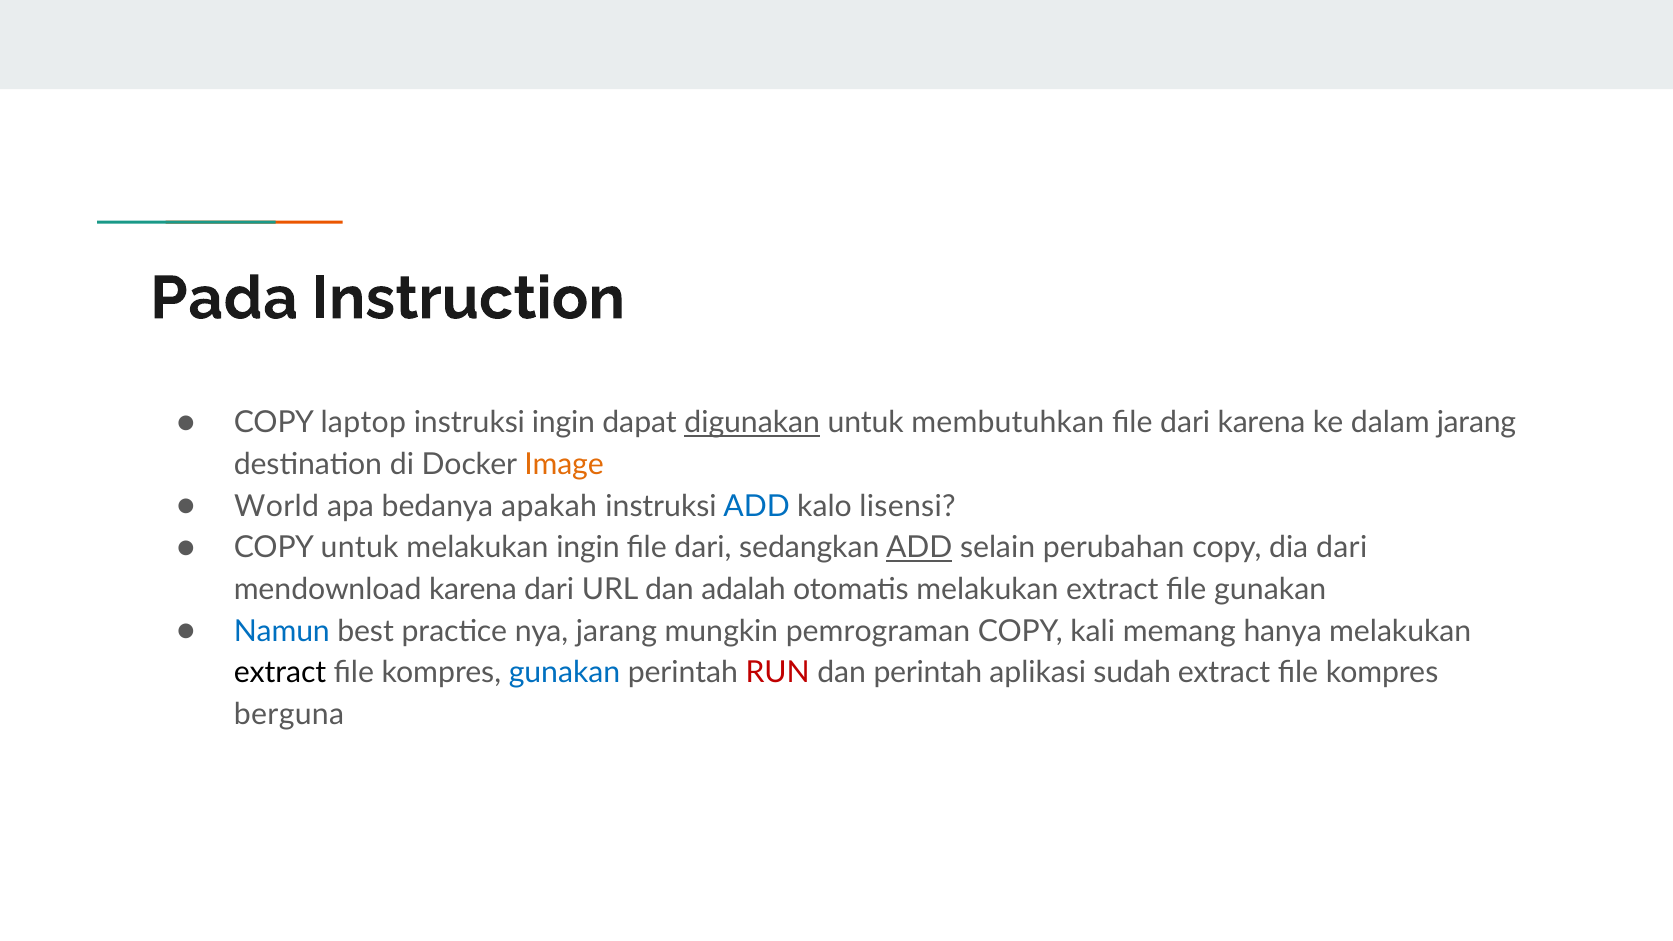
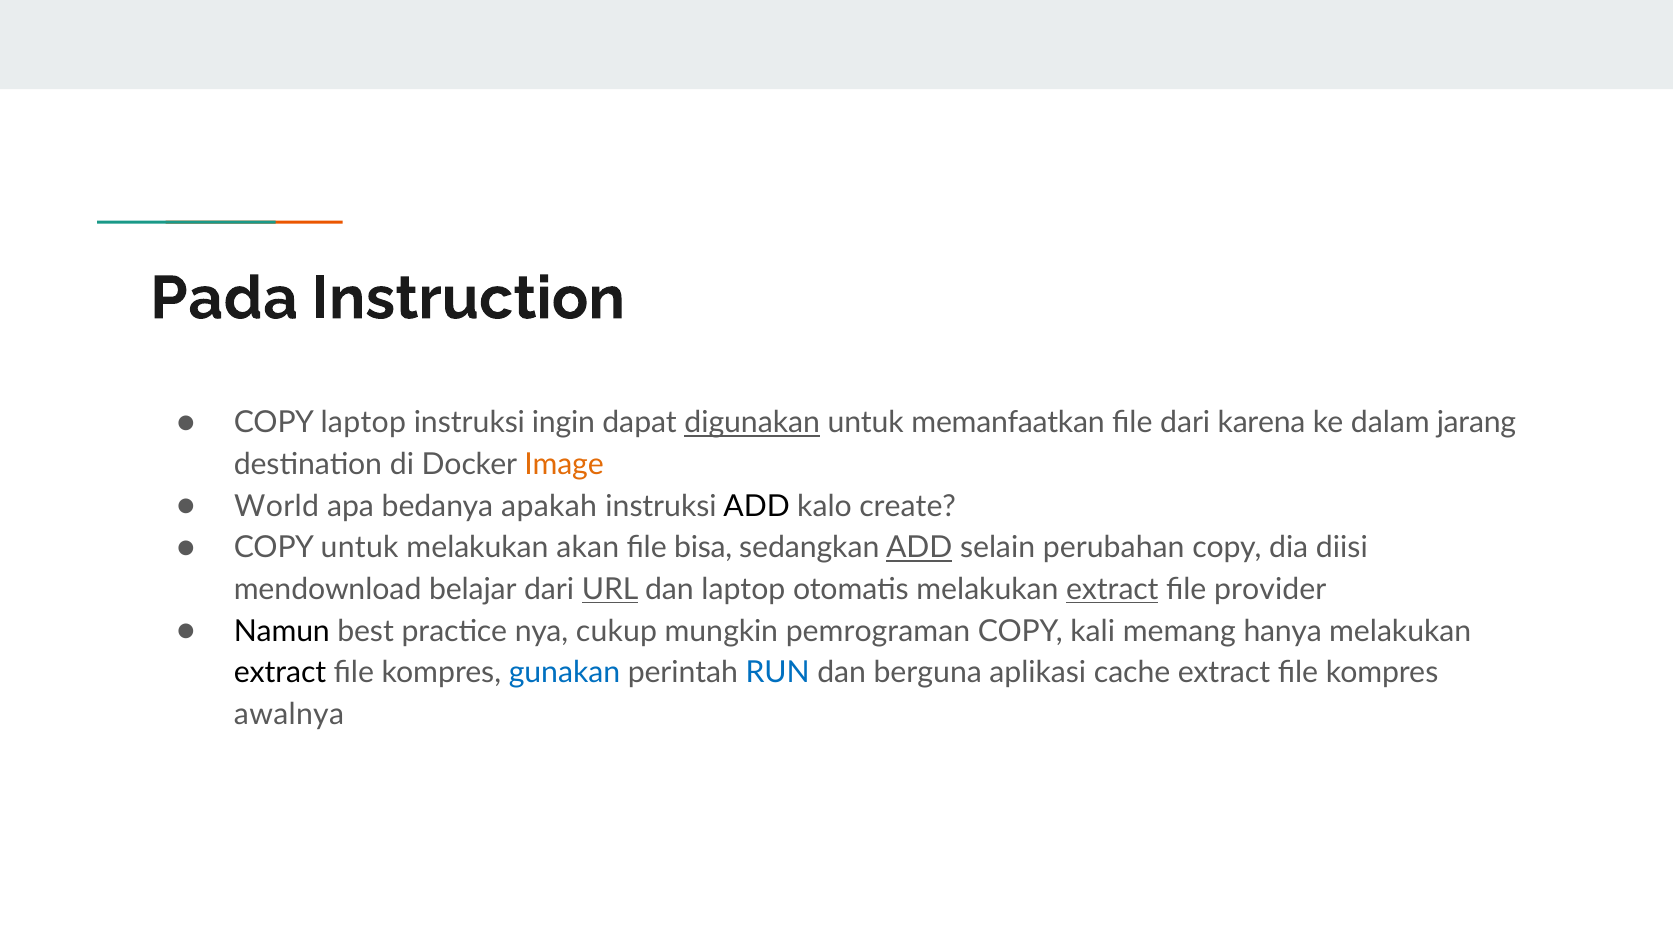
membutuhkan: membutuhkan -> memanfaatkan
ADD at (757, 506) colour: blue -> black
lisensi: lisensi -> create
melakukan ingin: ingin -> akan
dari at (703, 548): dari -> bisa
dia dari: dari -> diisi
mendownload karena: karena -> belajar
URL underline: none -> present
dan adalah: adalah -> laptop
extract at (1112, 590) underline: none -> present
file gunakan: gunakan -> provider
Namun colour: blue -> black
nya jarang: jarang -> cukup
RUN colour: red -> blue
dan perintah: perintah -> berguna
sudah: sudah -> cache
berguna: berguna -> awalnya
